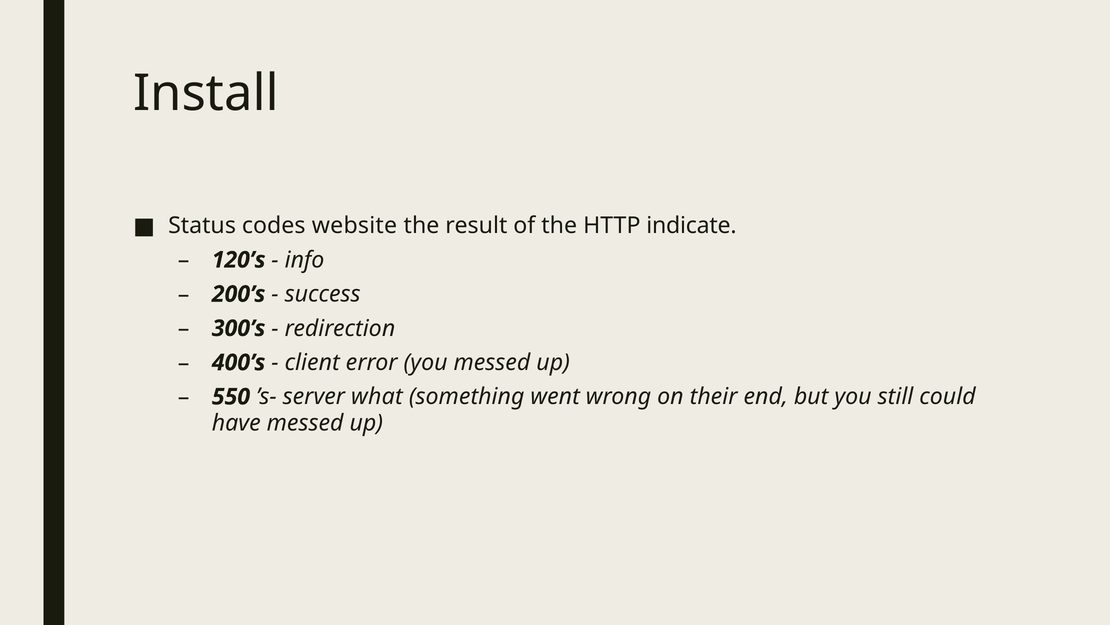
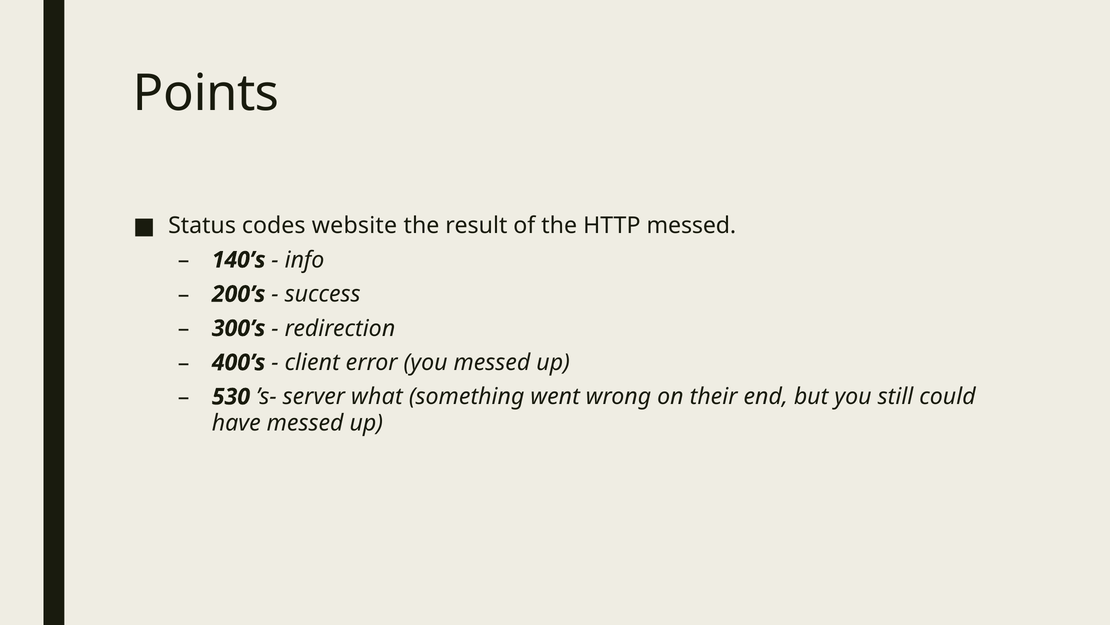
Install: Install -> Points
HTTP indicate: indicate -> messed
120’s: 120’s -> 140’s
550: 550 -> 530
